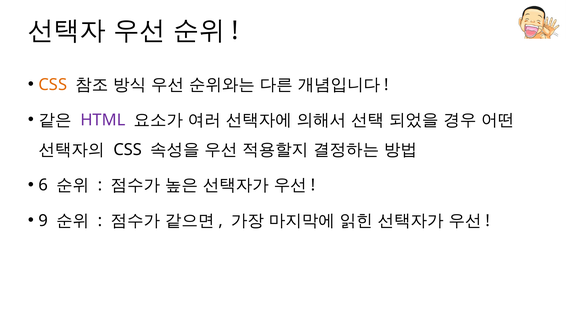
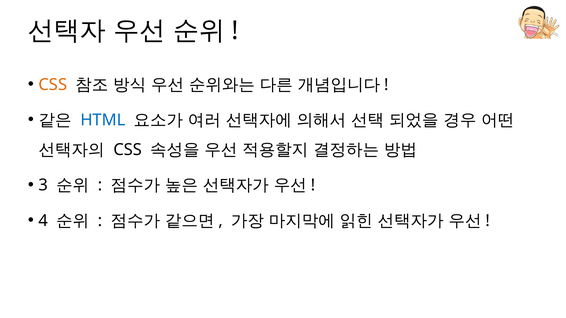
HTML colour: purple -> blue
6: 6 -> 3
9: 9 -> 4
